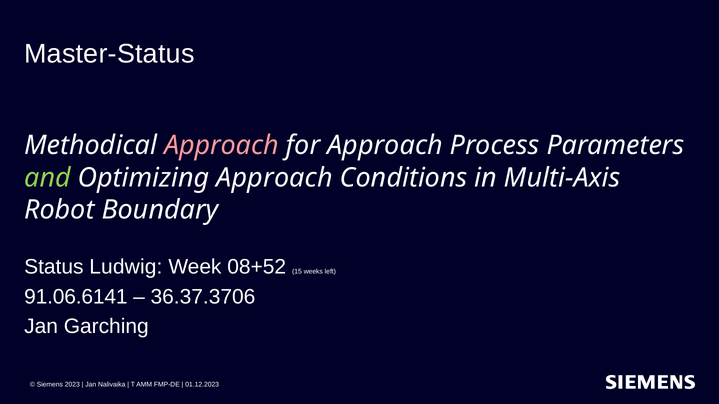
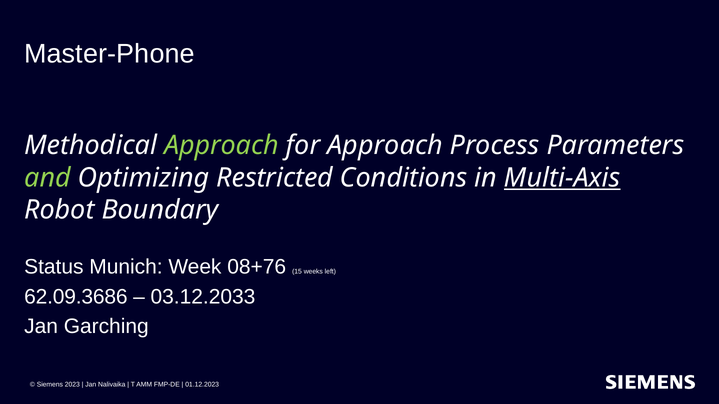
Master-Status: Master-Status -> Master-Phone
Approach at (221, 146) colour: pink -> light green
Optimizing Approach: Approach -> Restricted
Multi-Axis underline: none -> present
Ludwig: Ludwig -> Munich
08+52: 08+52 -> 08+76
91.06.6141: 91.06.6141 -> 62.09.3686
36.37.3706: 36.37.3706 -> 03.12.2033
